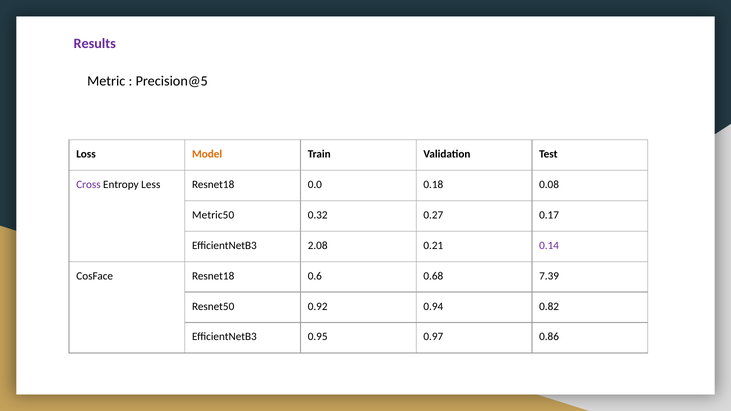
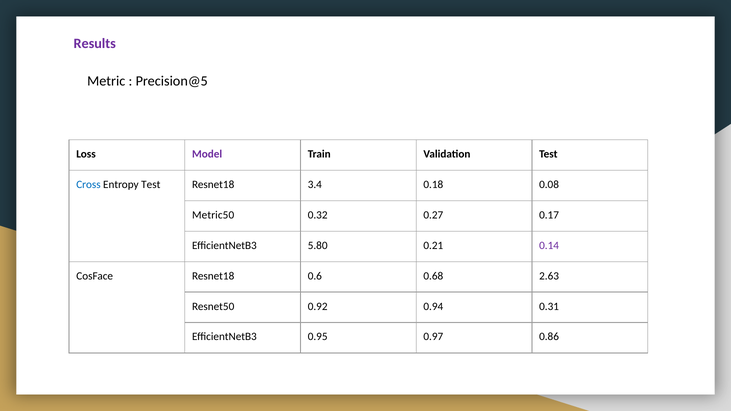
Model colour: orange -> purple
Cross colour: purple -> blue
Entropy Less: Less -> Test
0.0: 0.0 -> 3.4
2.08: 2.08 -> 5.80
7.39: 7.39 -> 2.63
0.82: 0.82 -> 0.31
